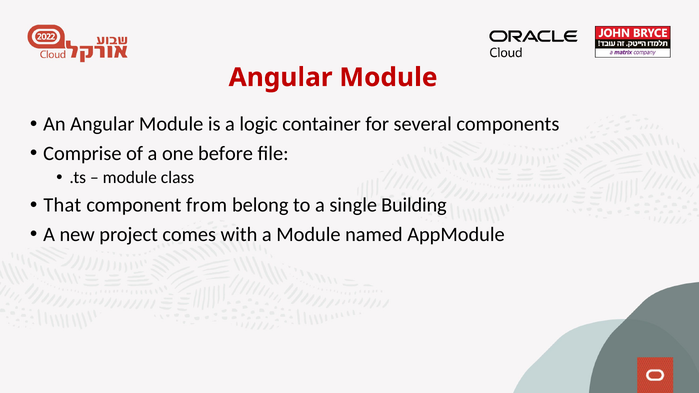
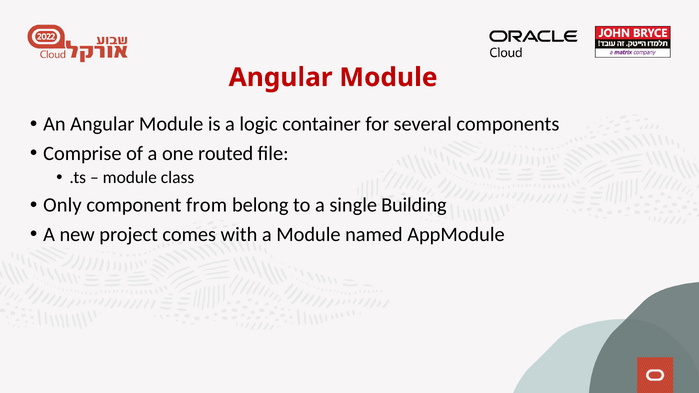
before: before -> routed
That: That -> Only
